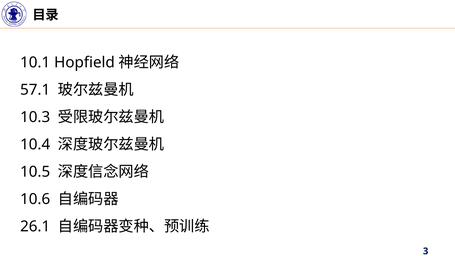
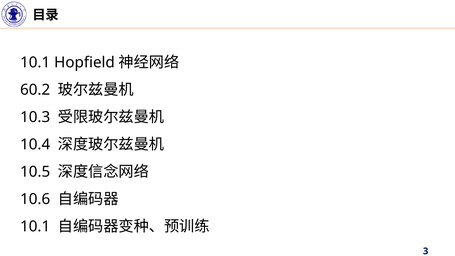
57.1: 57.1 -> 60.2
26.1 at (35, 226): 26.1 -> 10.1
